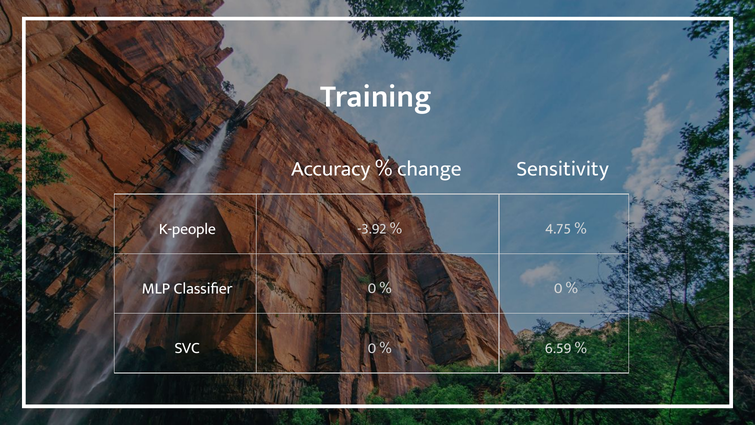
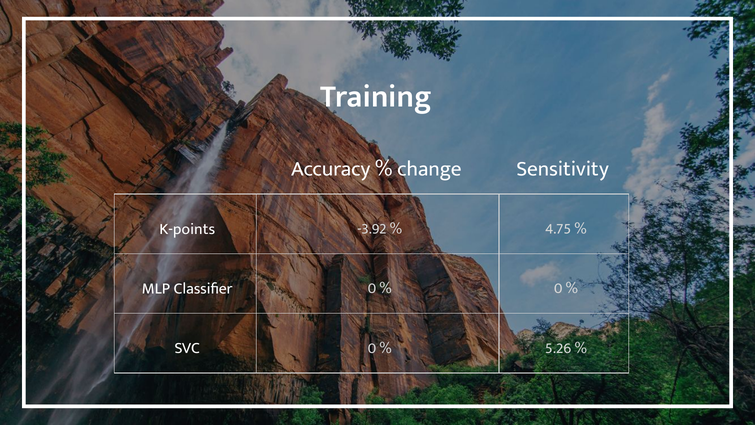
K-people: K-people -> K-points
6.59: 6.59 -> 5.26
